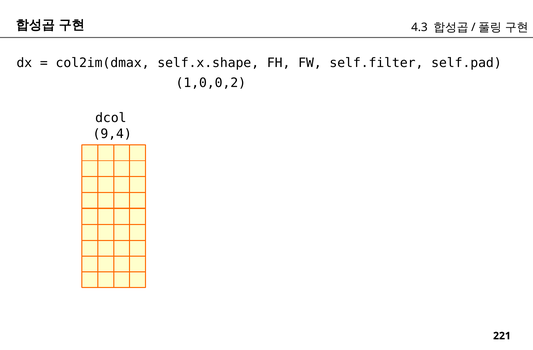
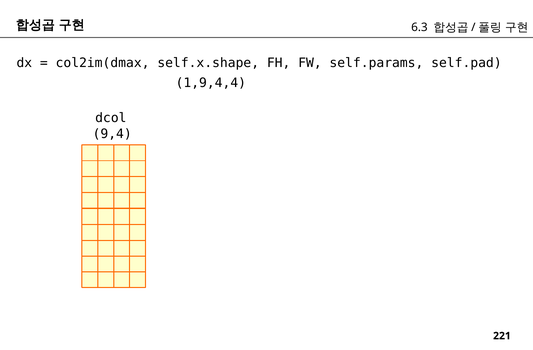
4.3: 4.3 -> 6.3
self.filter: self.filter -> self.params
1,0,0,2: 1,0,0,2 -> 1,9,4,4
